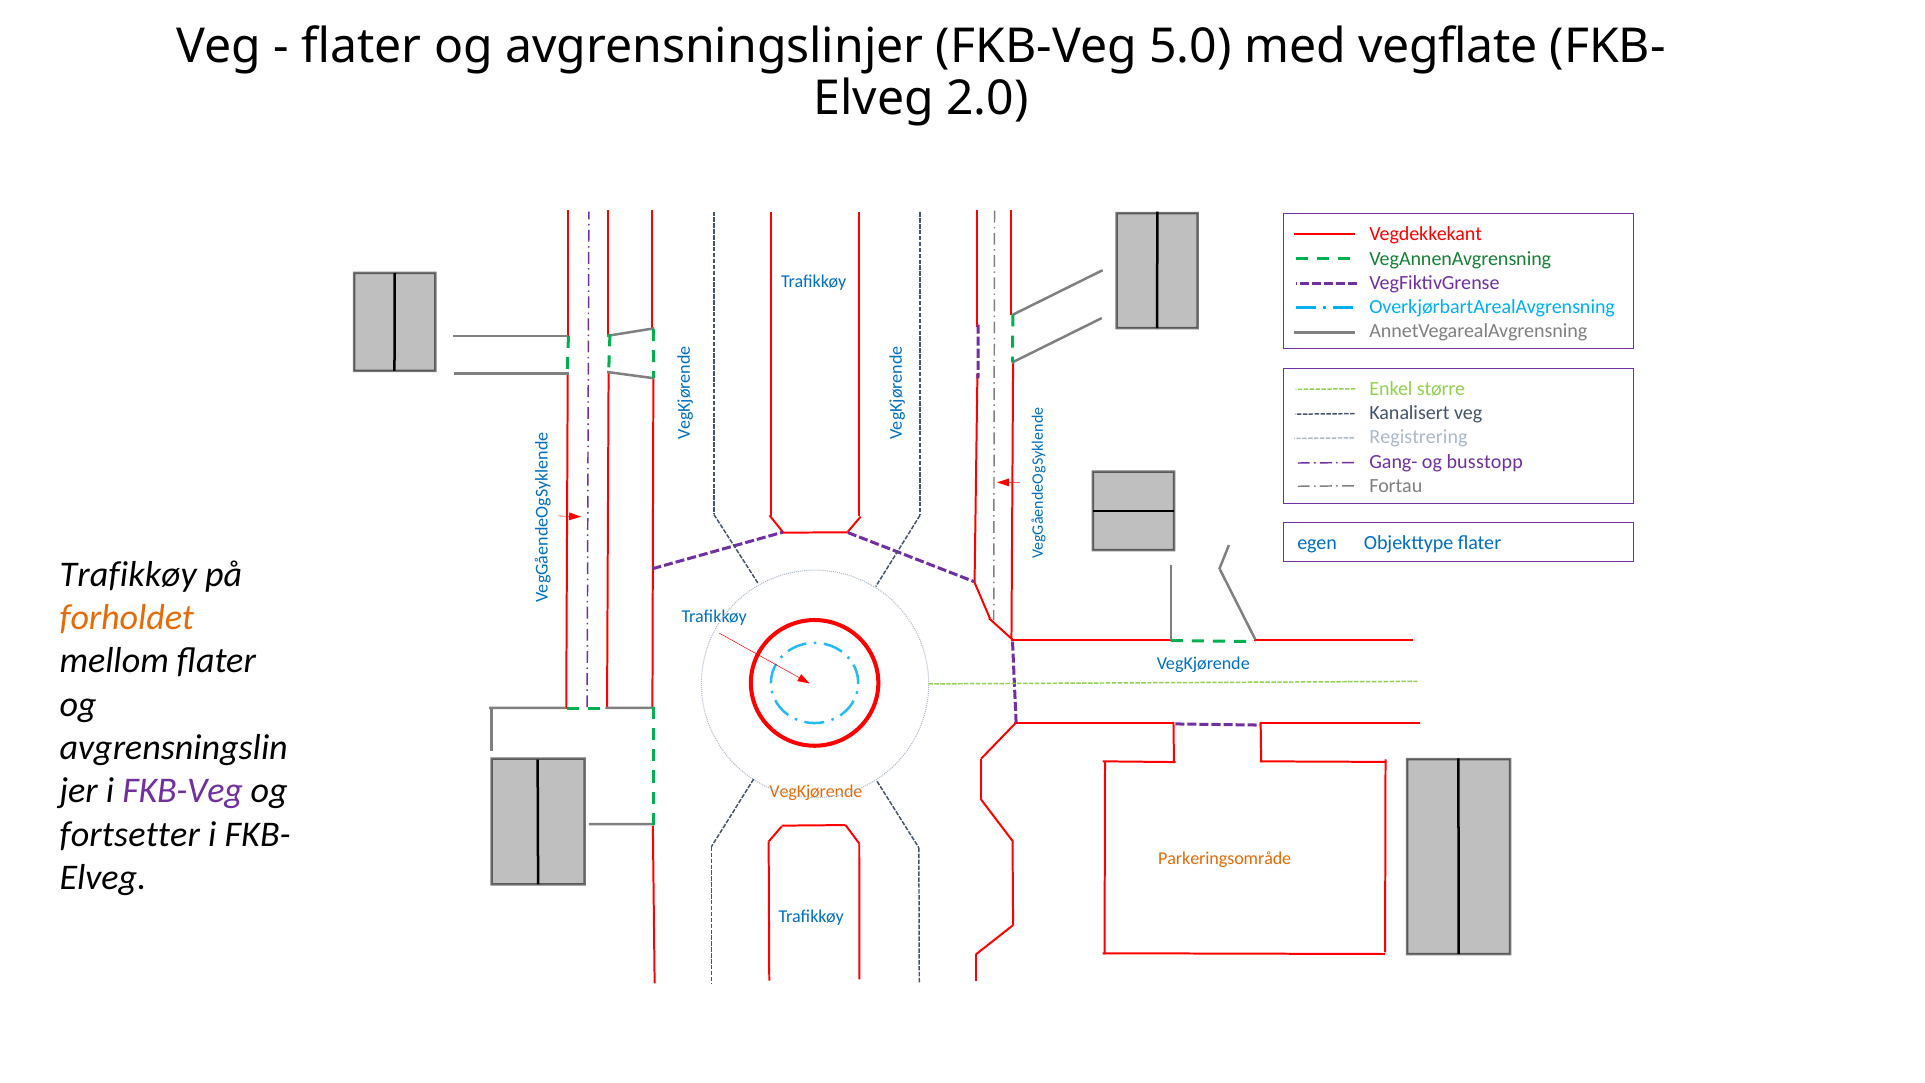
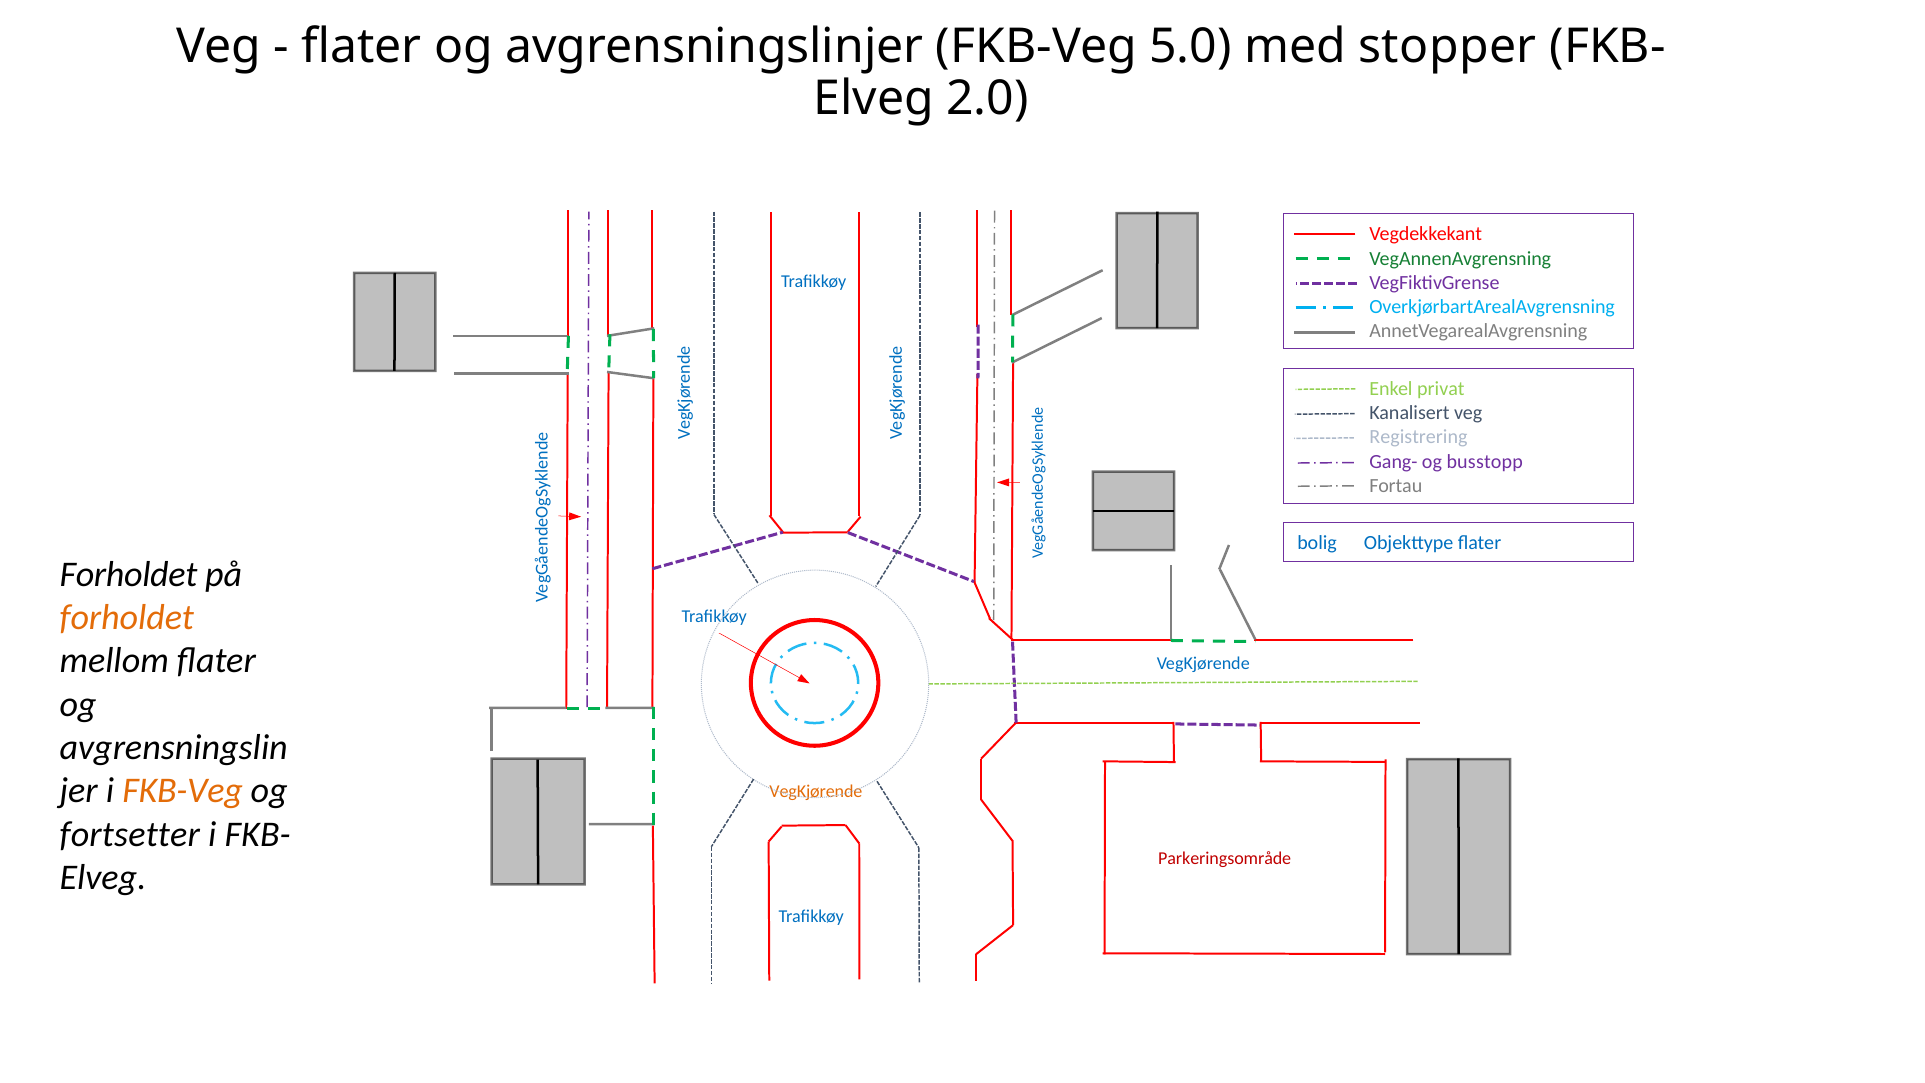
vegflate: vegflate -> stopper
større: større -> privat
egen: egen -> bolig
Trafikkøy at (128, 574): Trafikkøy -> Forholdet
FKB-Veg at (183, 791) colour: purple -> orange
Parkeringsområde colour: orange -> red
